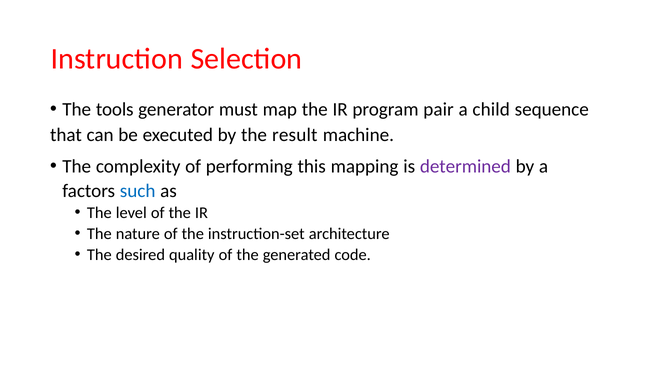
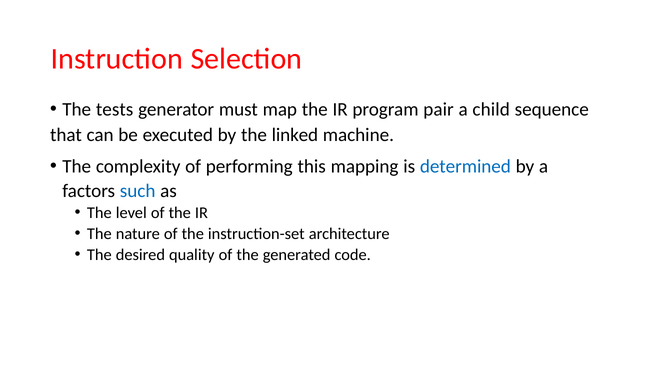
tools: tools -> tests
result: result -> linked
determined colour: purple -> blue
